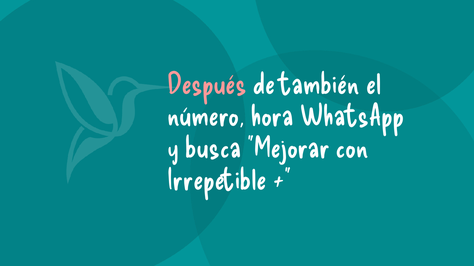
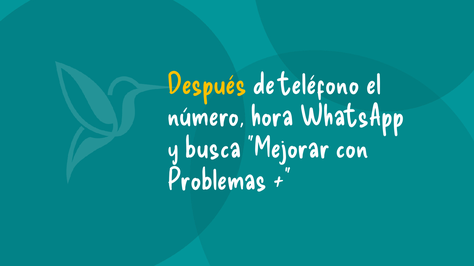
Después colour: pink -> yellow
también: también -> teléfono
Irrepetible: Irrepetible -> Problemas
